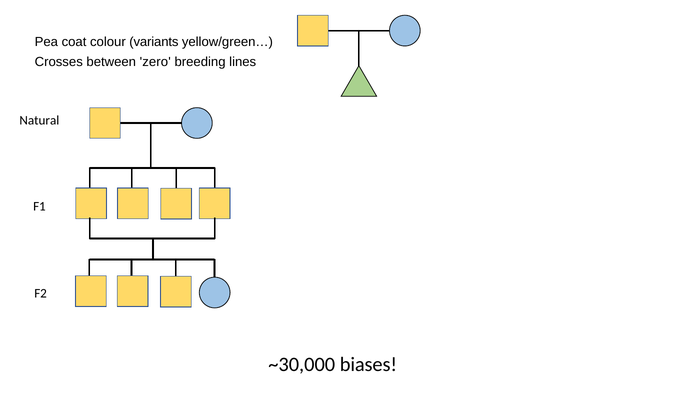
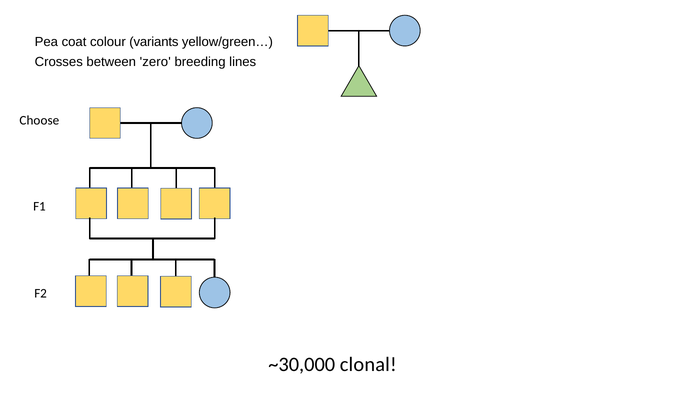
Natural: Natural -> Choose
biases: biases -> clonal
